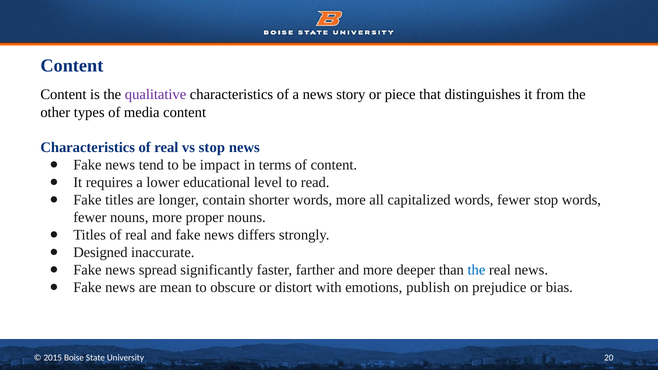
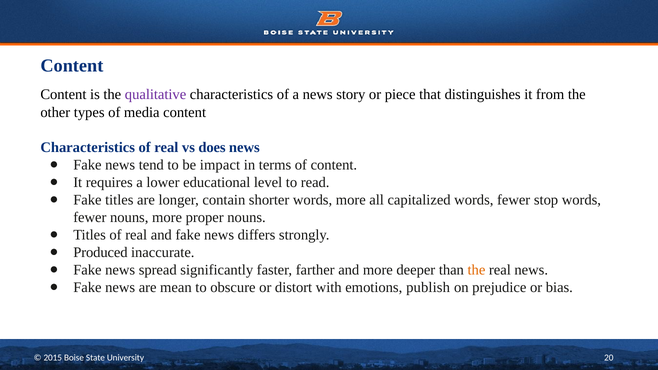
vs stop: stop -> does
Designed: Designed -> Produced
the at (476, 270) colour: blue -> orange
